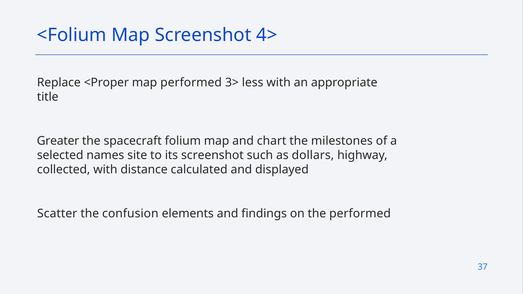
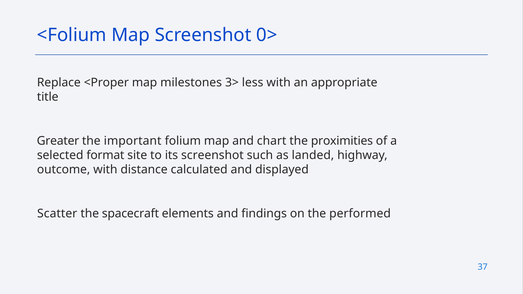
4>: 4> -> 0>
map performed: performed -> milestones
spacecraft: spacecraft -> important
milestones: milestones -> proximities
names: names -> format
dollars: dollars -> landed
collected: collected -> outcome
confusion: confusion -> spacecraft
